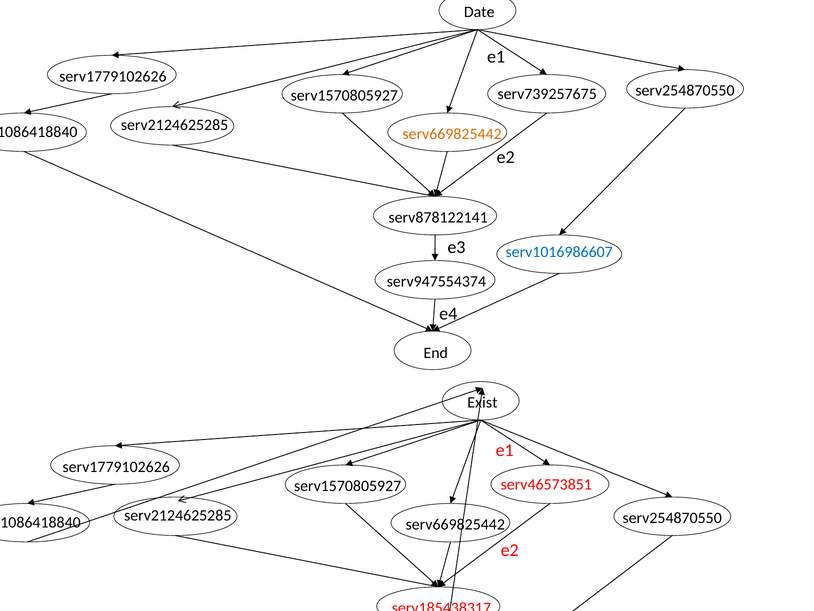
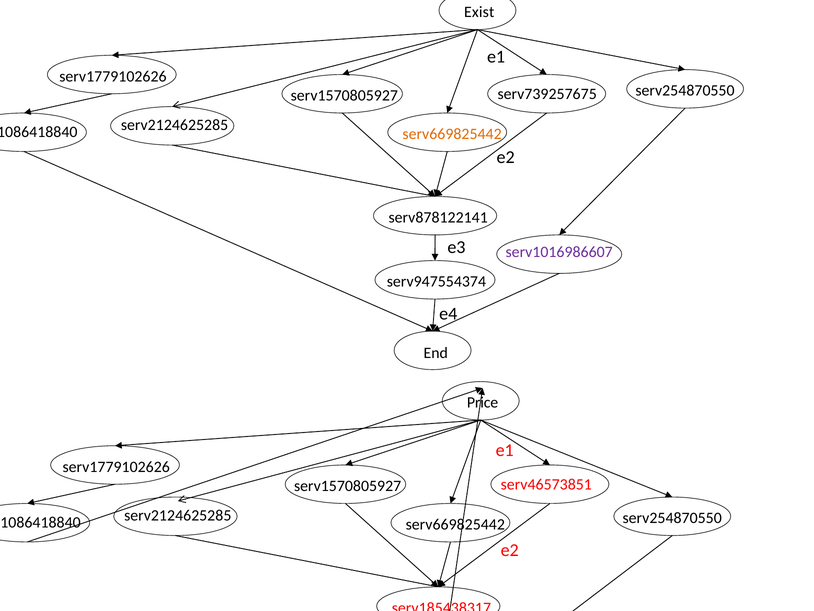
Date: Date -> Exist
serv1016986607 colour: blue -> purple
Exist: Exist -> Price
